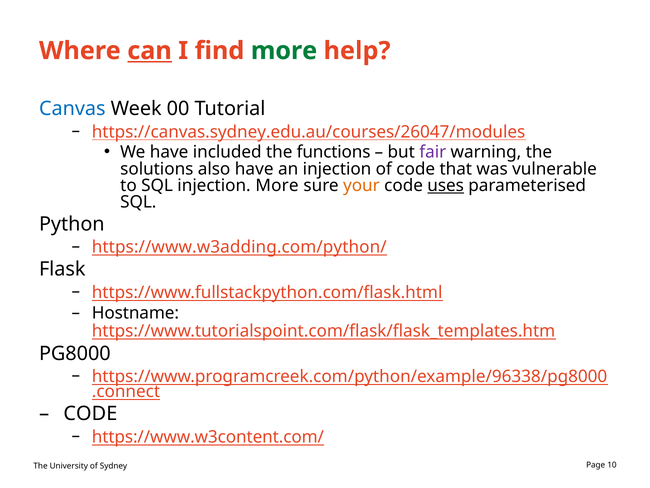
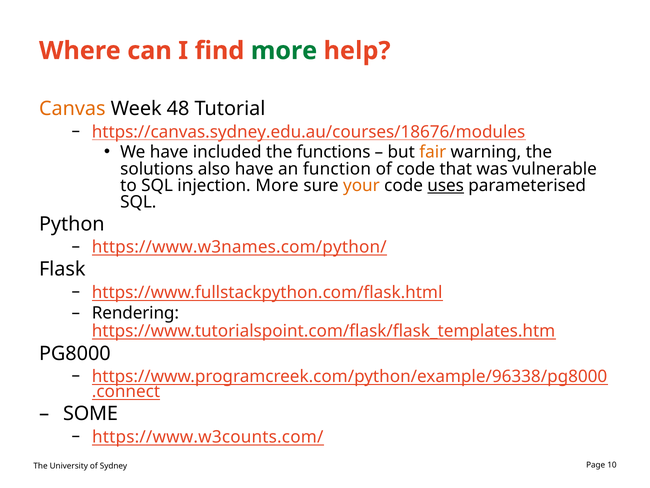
can underline: present -> none
Canvas colour: blue -> orange
00: 00 -> 48
https://canvas.sydney.edu.au/courses/26047/modules: https://canvas.sydney.edu.au/courses/26047/modules -> https://canvas.sydney.edu.au/courses/18676/modules
fair colour: purple -> orange
an injection: injection -> function
https://www.w3adding.com/python/: https://www.w3adding.com/python/ -> https://www.w3names.com/python/
Hostname: Hostname -> Rendering
CODE at (90, 414): CODE -> SOME
https://www.w3content.com/: https://www.w3content.com/ -> https://www.w3counts.com/
